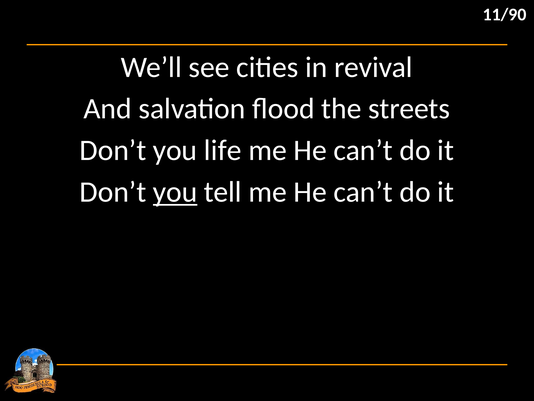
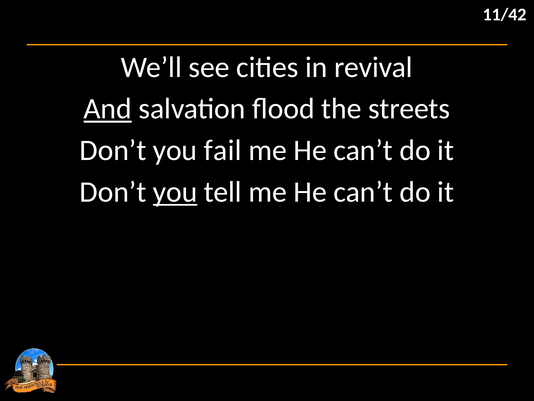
11/90: 11/90 -> 11/42
And underline: none -> present
life: life -> fail
